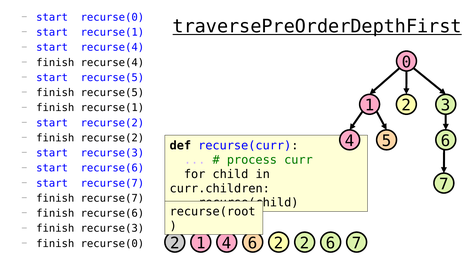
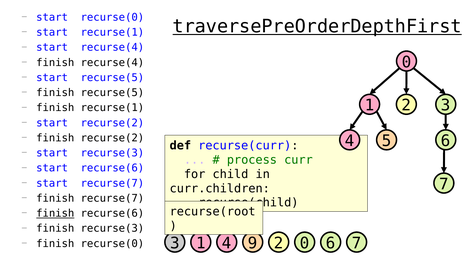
finish at (55, 213) underline: none -> present
recurse(0 2: 2 -> 3
4 6: 6 -> 9
2 2: 2 -> 0
